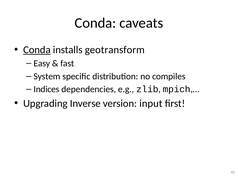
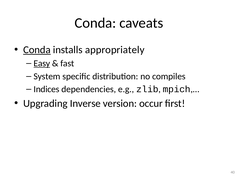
geotransform: geotransform -> appropriately
Easy underline: none -> present
input: input -> occur
